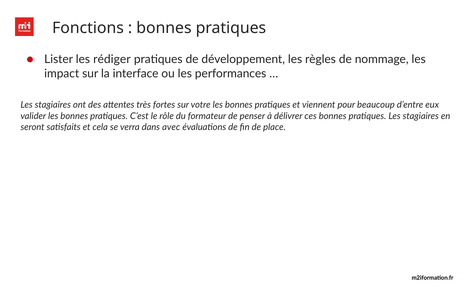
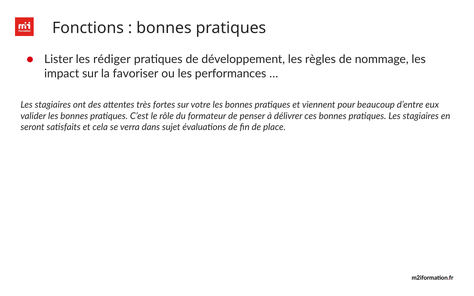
interface: interface -> favoriser
avec: avec -> sujet
